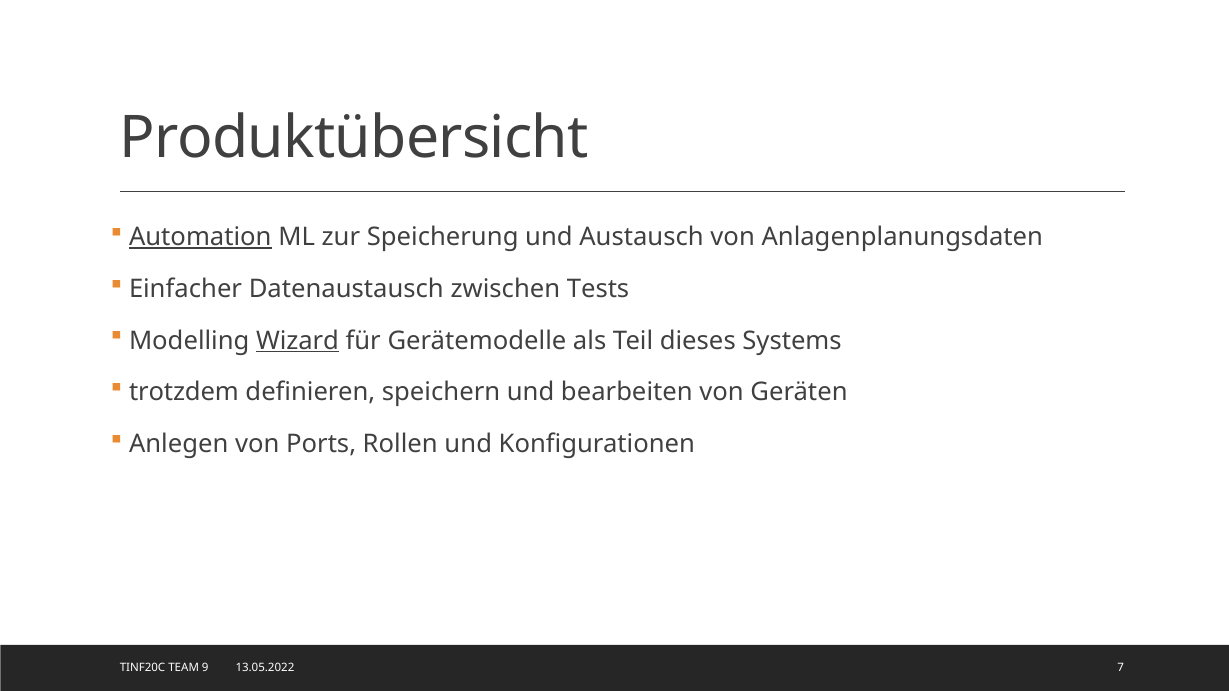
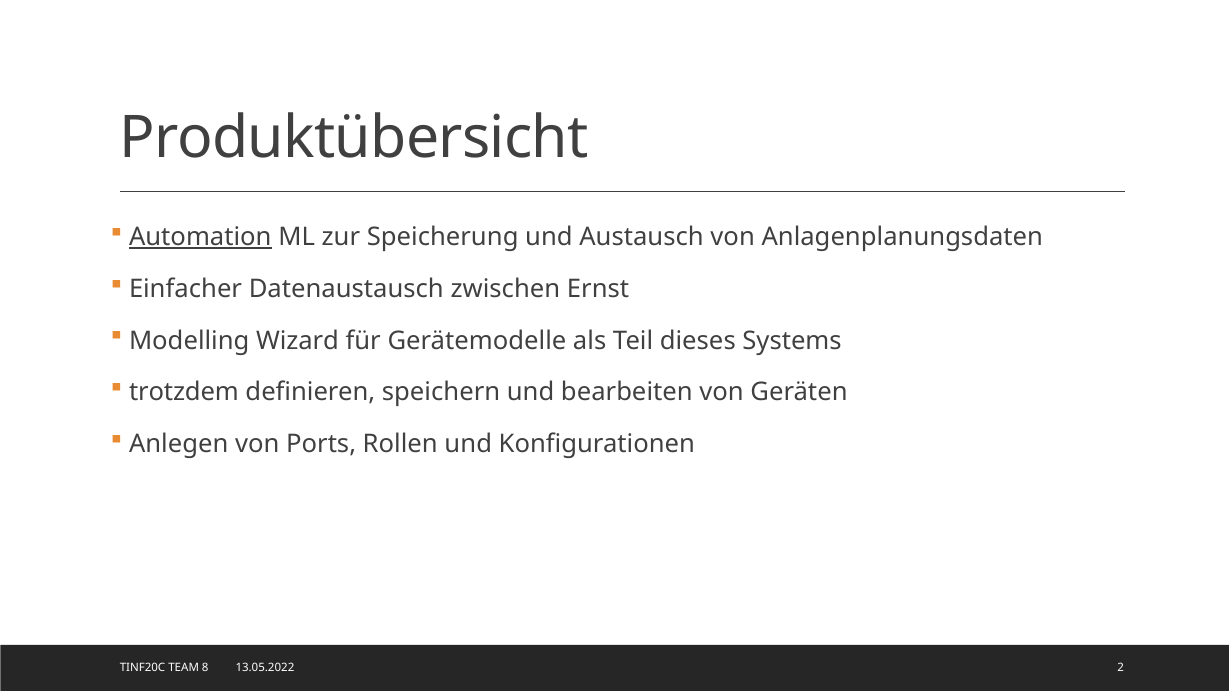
Tests: Tests -> Ernst
Wizard underline: present -> none
9: 9 -> 8
7: 7 -> 2
